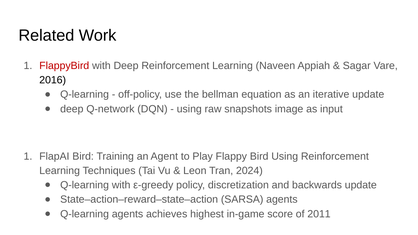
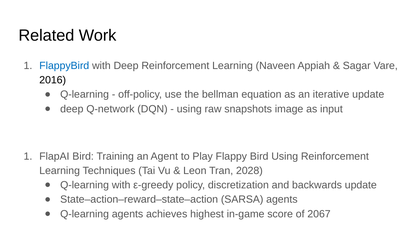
FlappyBird colour: red -> blue
2024: 2024 -> 2028
2011: 2011 -> 2067
